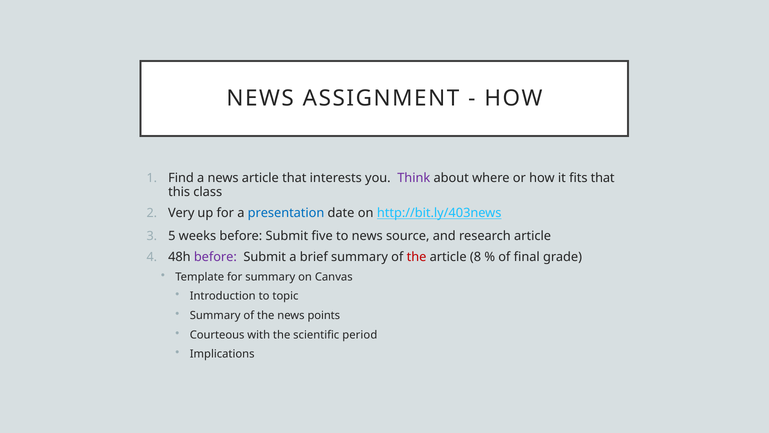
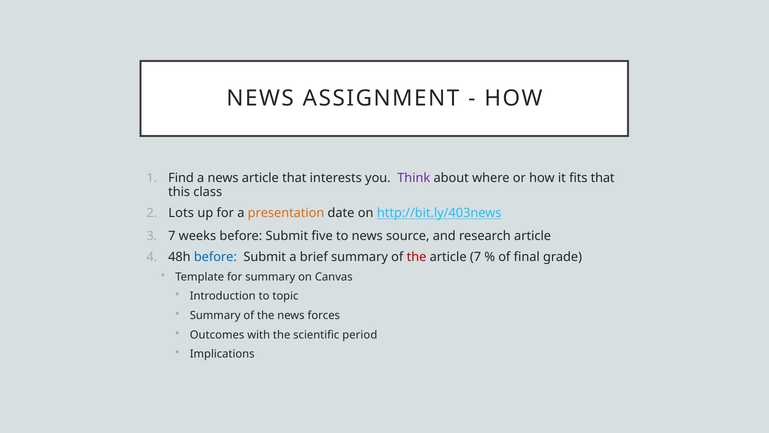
Very: Very -> Lots
presentation colour: blue -> orange
5 at (172, 236): 5 -> 7
before at (215, 257) colour: purple -> blue
article 8: 8 -> 7
points: points -> forces
Courteous: Courteous -> Outcomes
